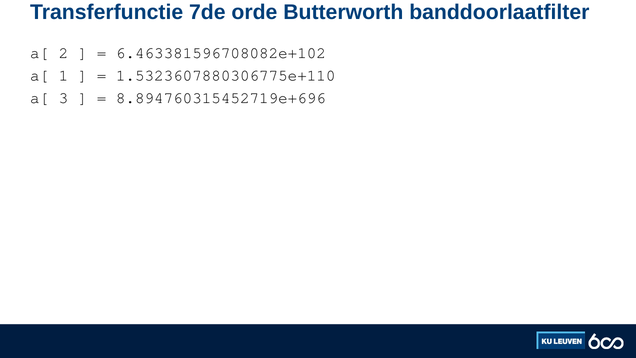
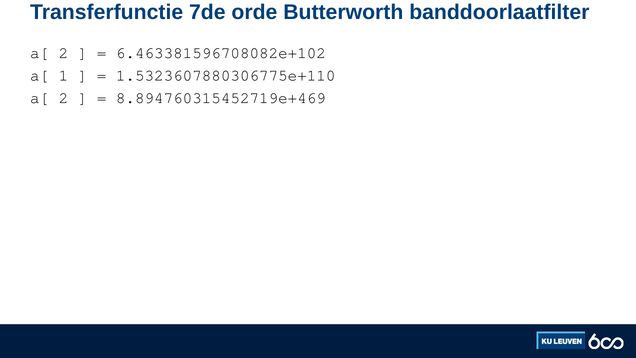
3 at (63, 98): 3 -> 2
8.894760315452719e+696: 8.894760315452719e+696 -> 8.894760315452719e+469
